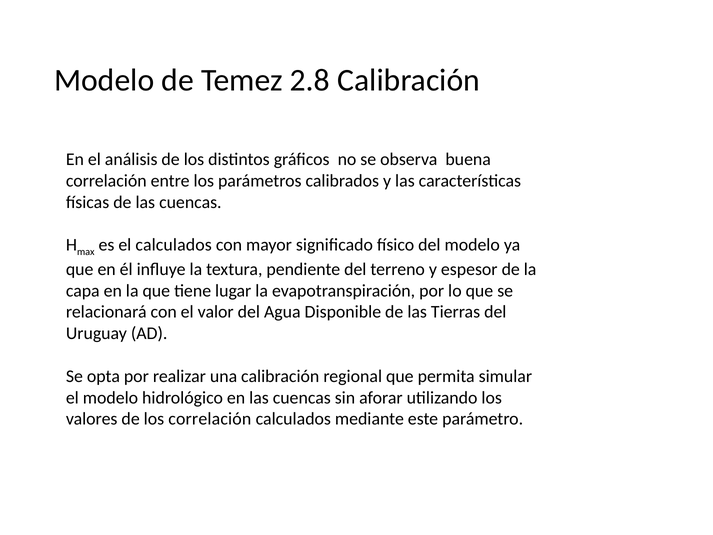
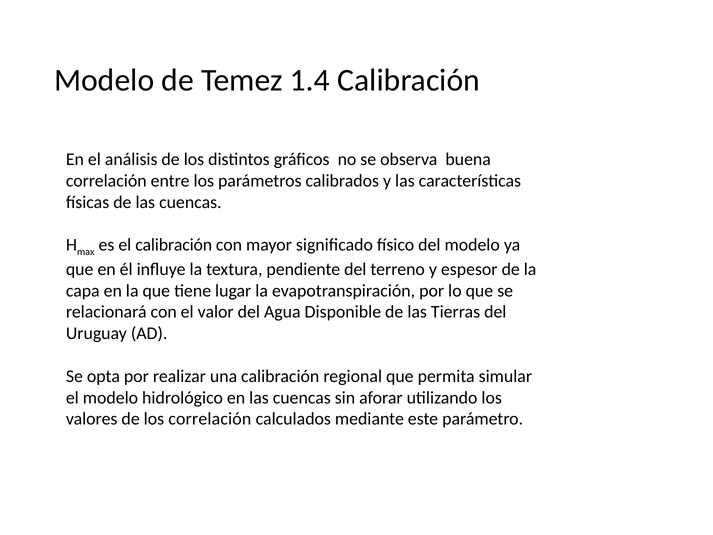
2.8: 2.8 -> 1.4
el calculados: calculados -> calibración
